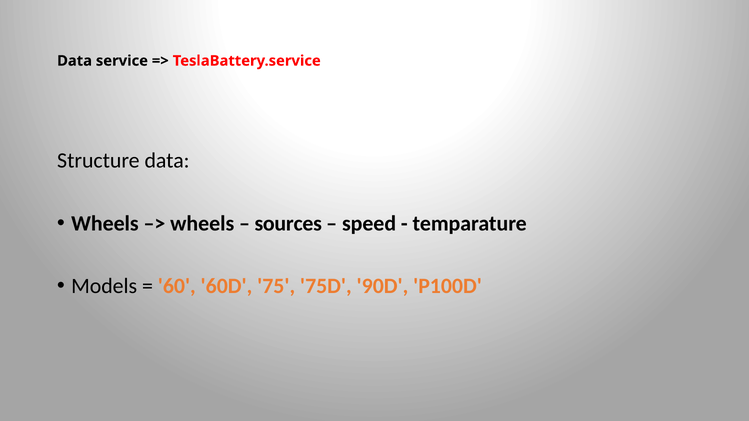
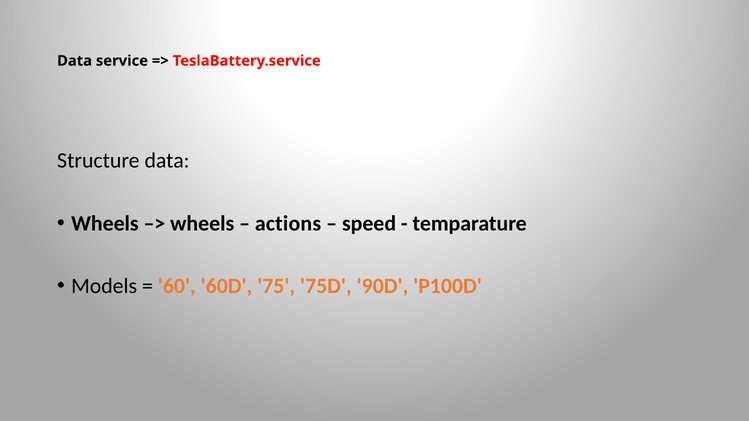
sources: sources -> actions
